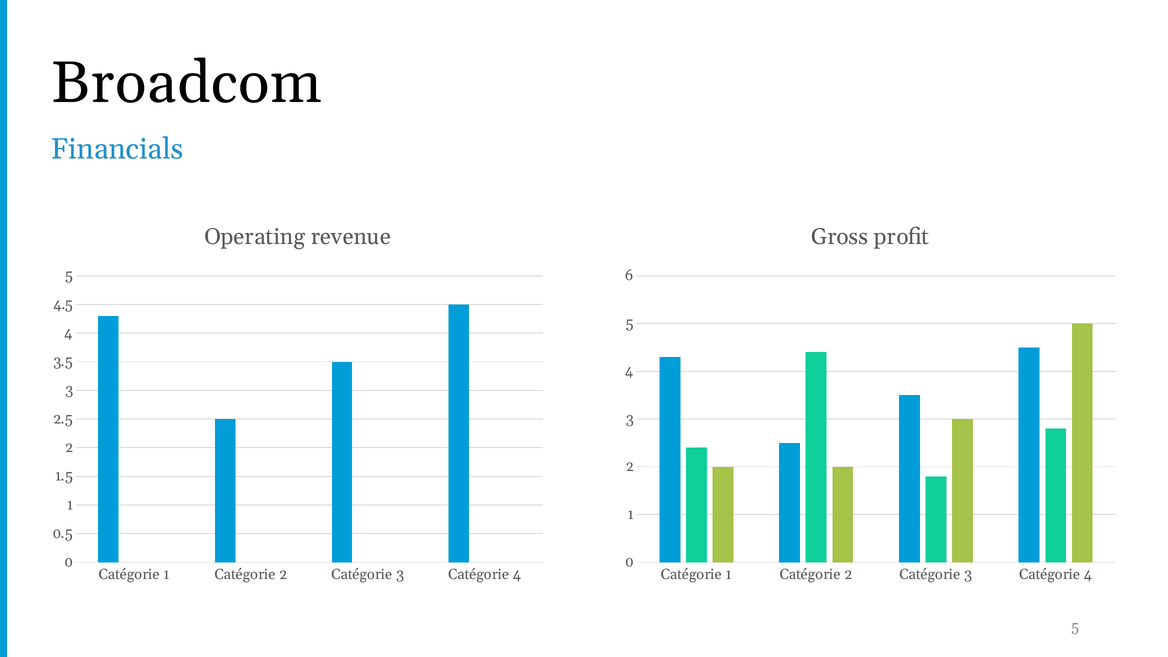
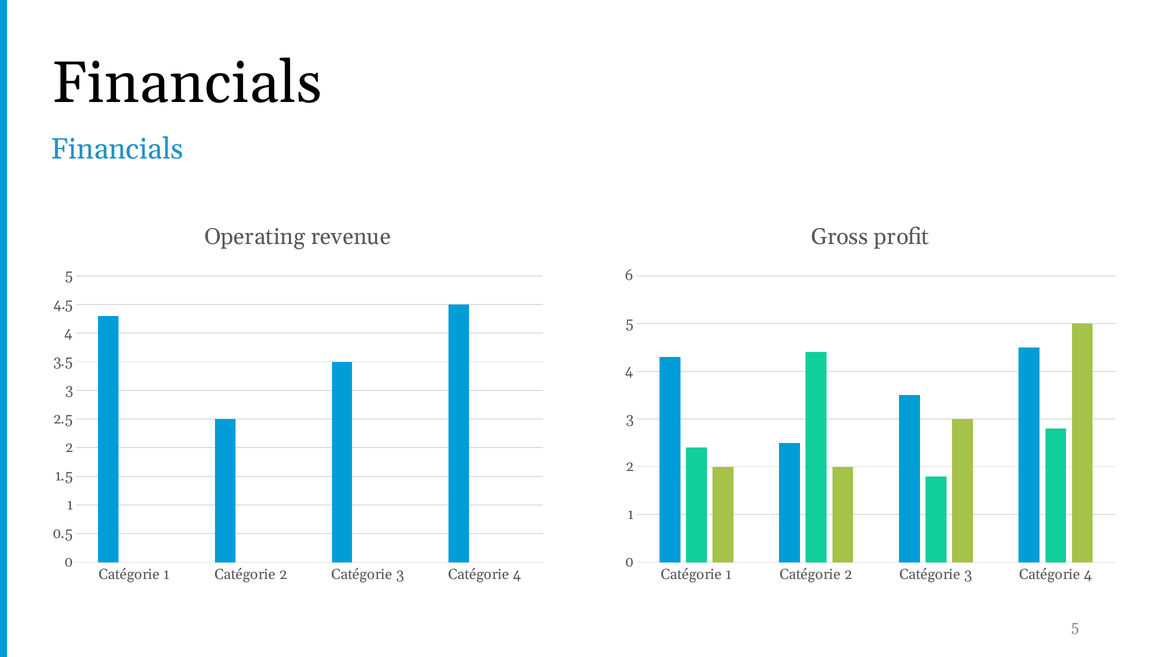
Broadcom at (187, 83): Broadcom -> Financials
